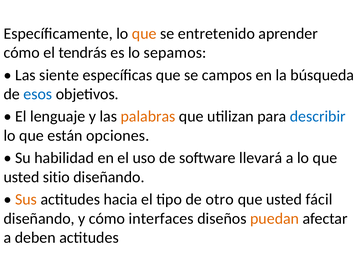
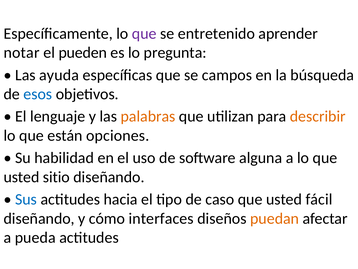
que at (144, 33) colour: orange -> purple
cómo at (22, 53): cómo -> notar
tendrás: tendrás -> pueden
sepamos: sepamos -> pregunta
siente: siente -> ayuda
describir colour: blue -> orange
llevará: llevará -> alguna
Sus colour: orange -> blue
otro: otro -> caso
deben: deben -> pueda
